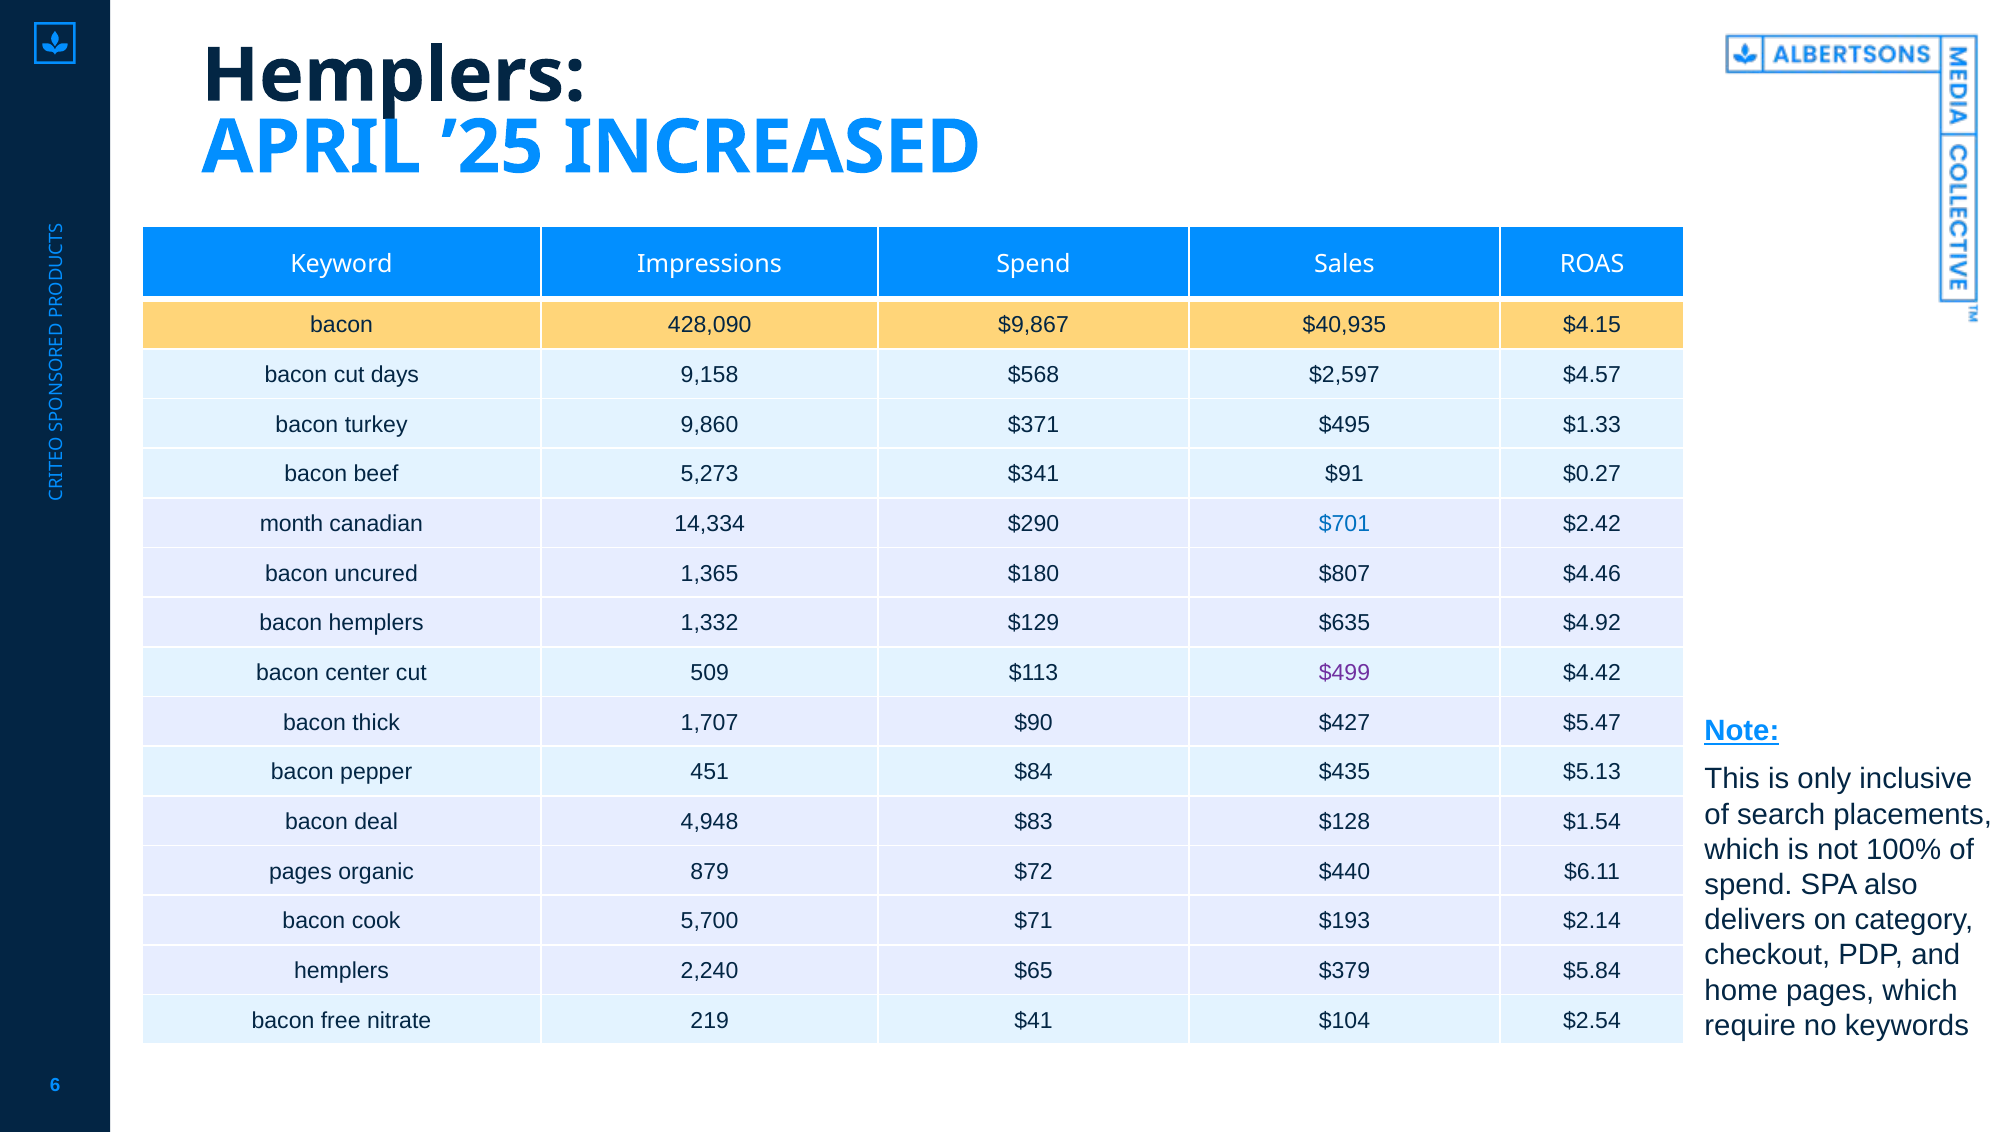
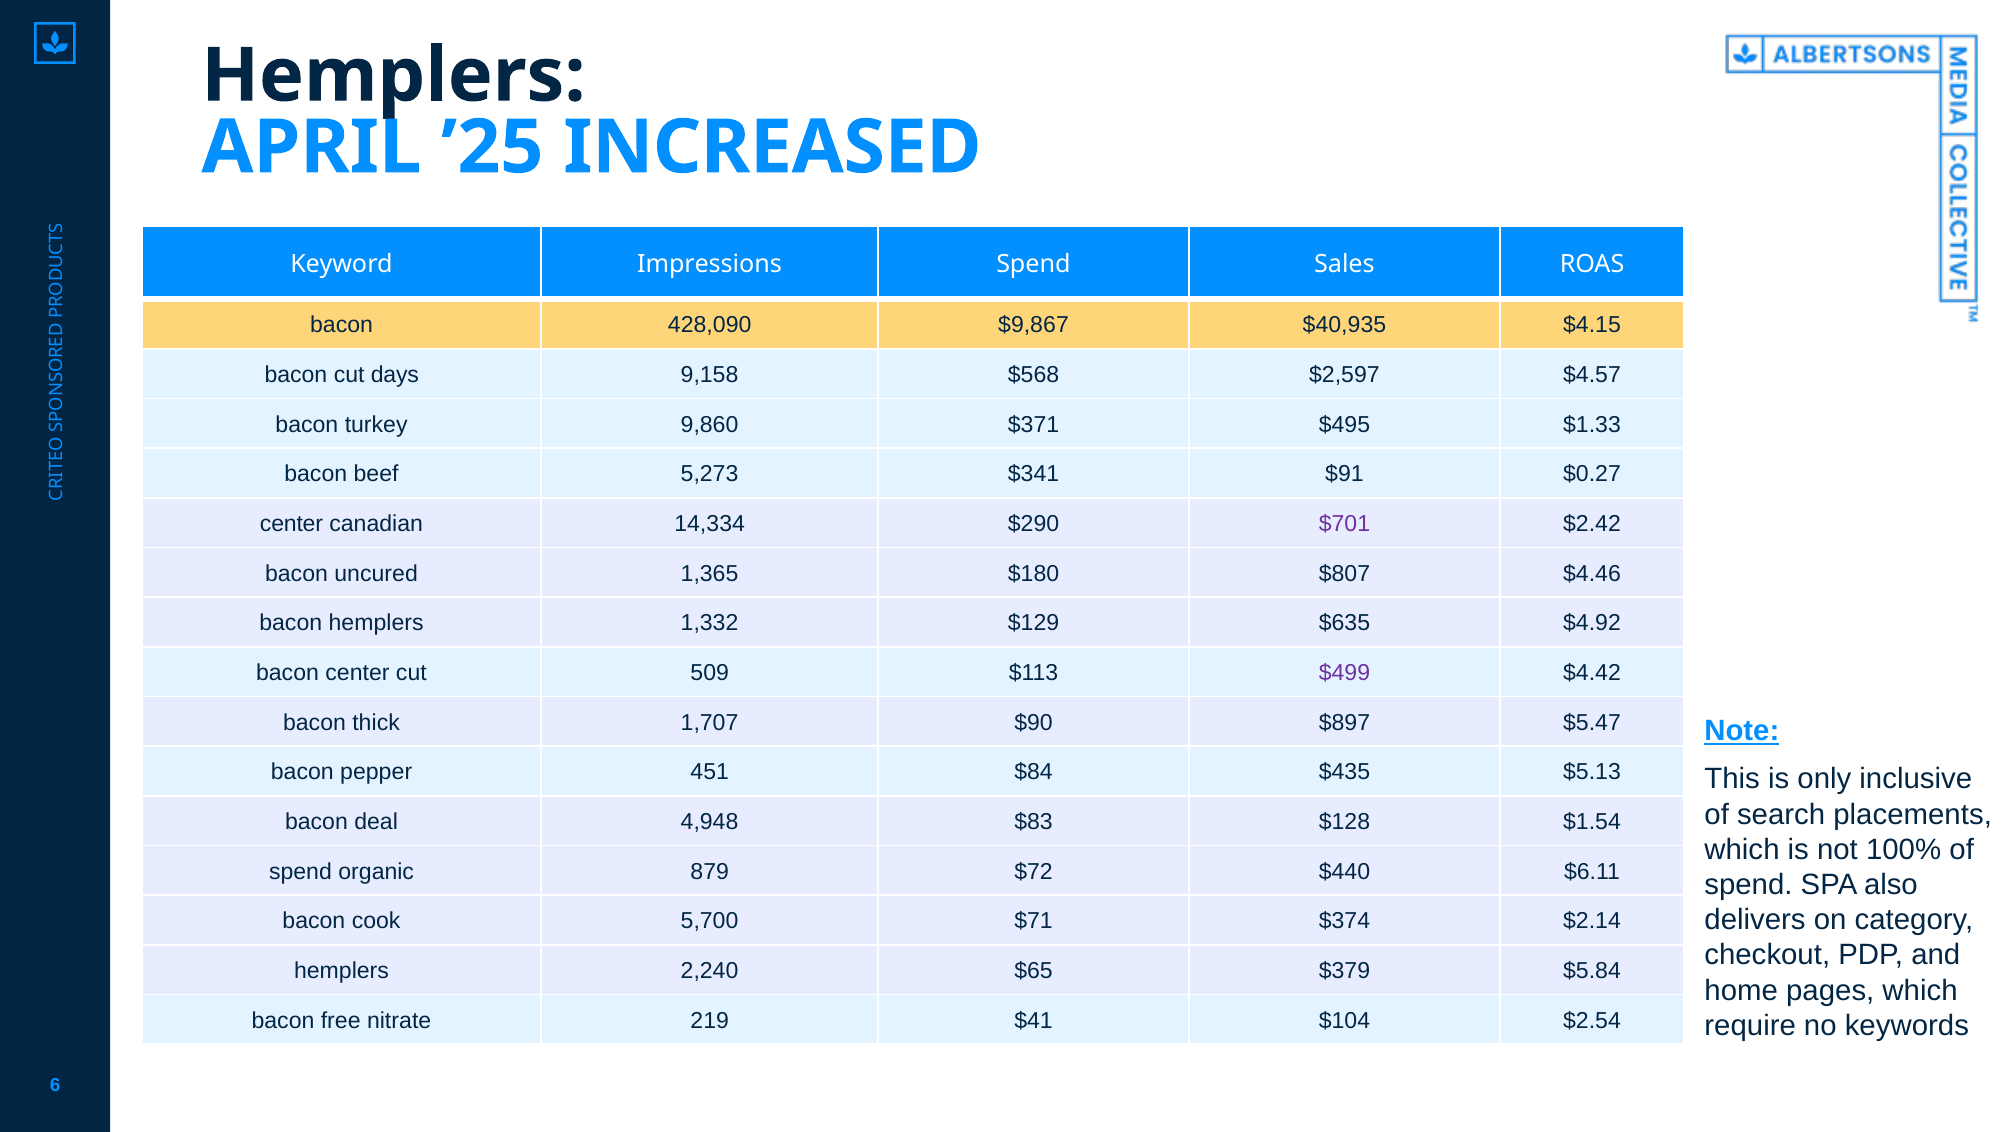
month at (292, 524): month -> center
$701 colour: blue -> purple
$427: $427 -> $897
pages at (300, 872): pages -> spend
$193: $193 -> $374
